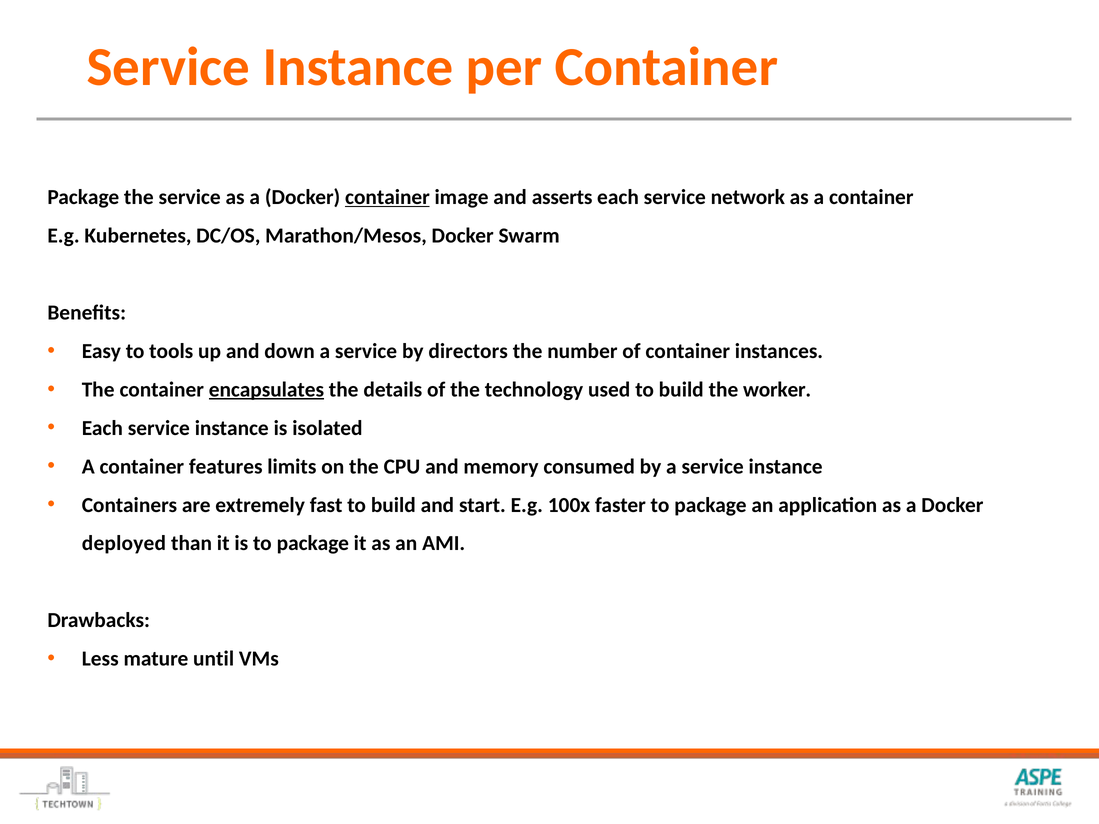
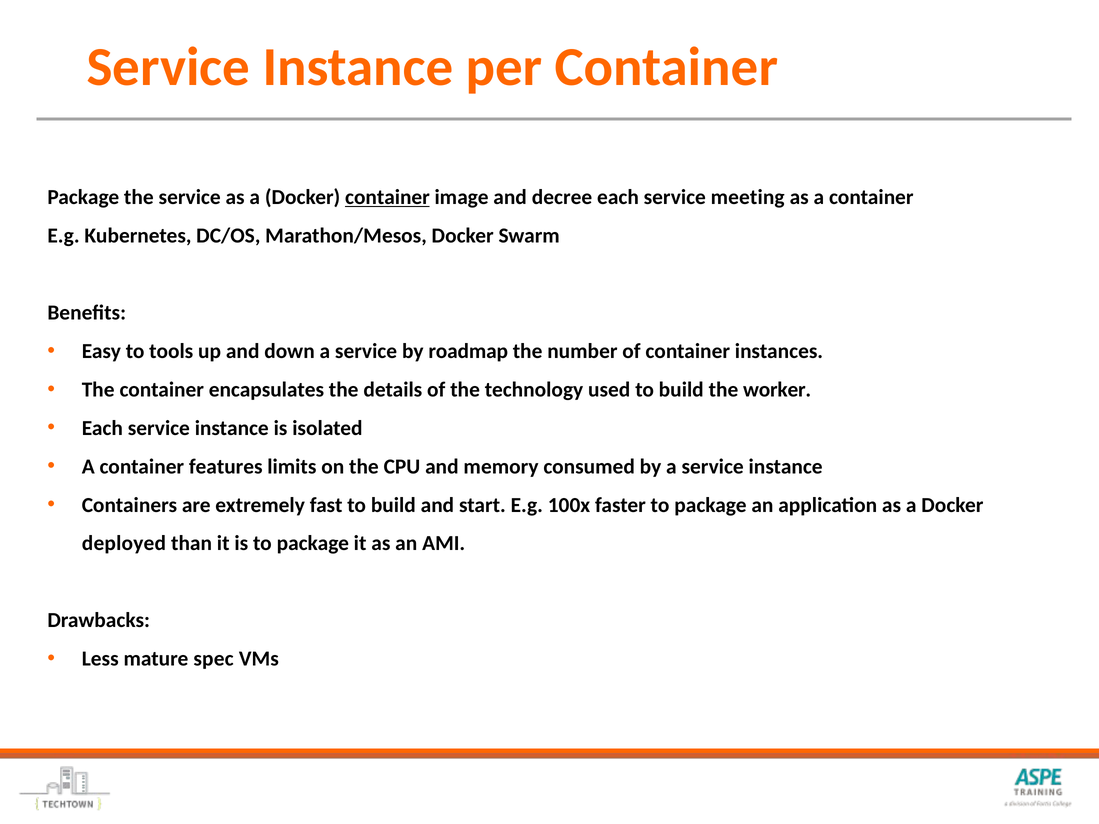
asserts: asserts -> decree
network: network -> meeting
directors: directors -> roadmap
encapsulates underline: present -> none
until: until -> spec
